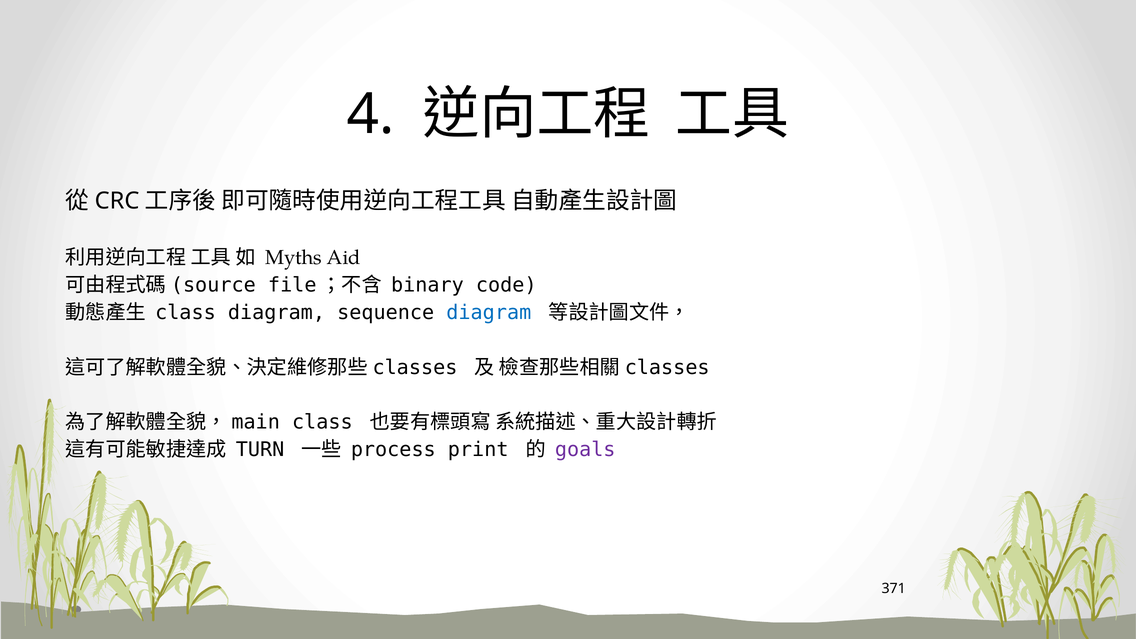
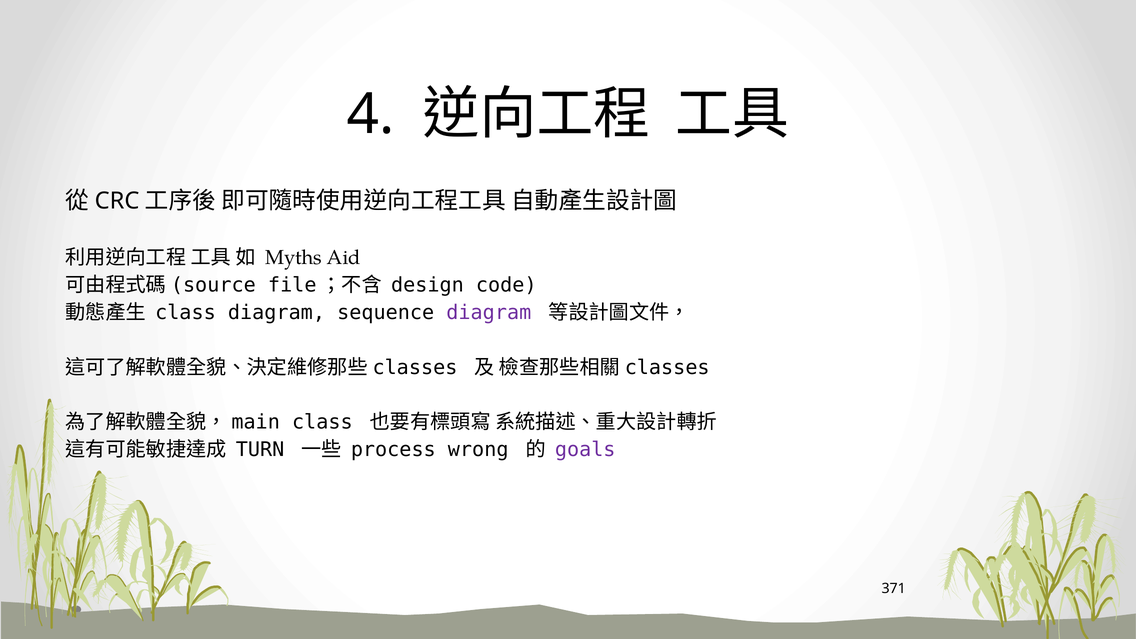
binary: binary -> design
diagram at (489, 313) colour: blue -> purple
print: print -> wrong
